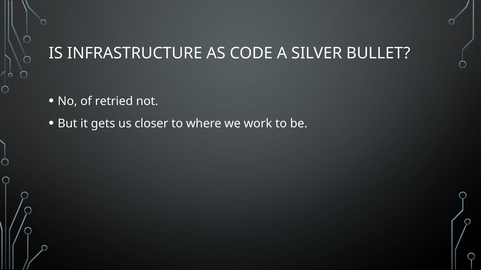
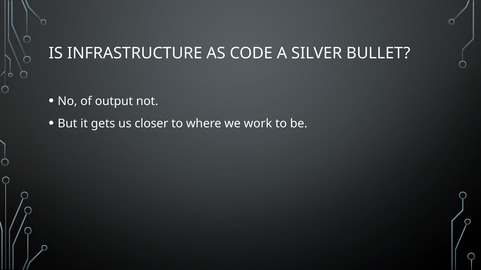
retried: retried -> output
